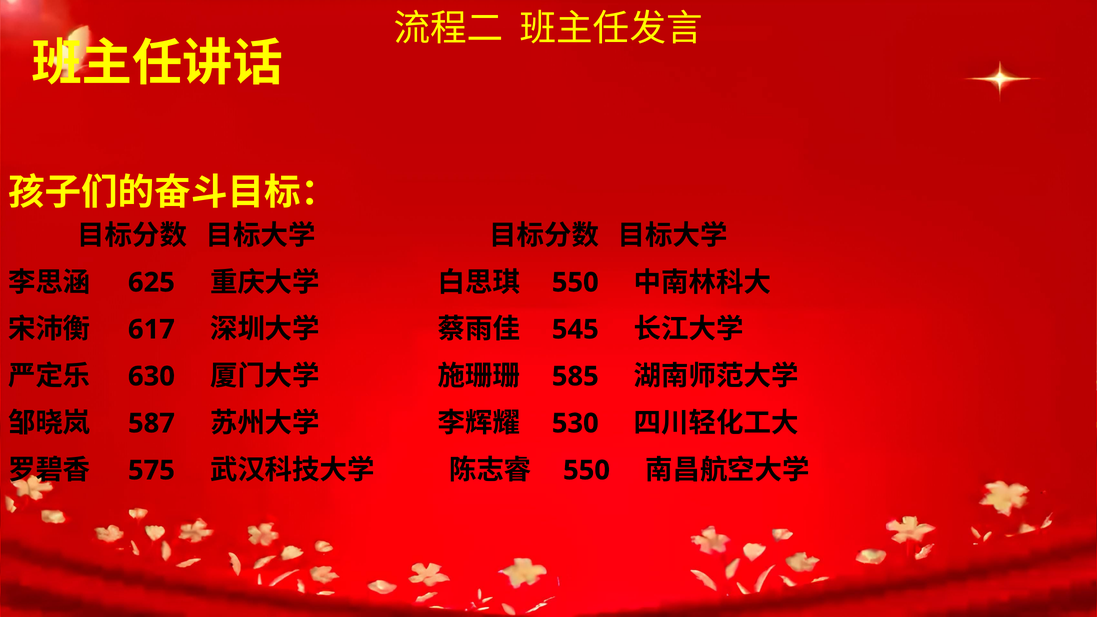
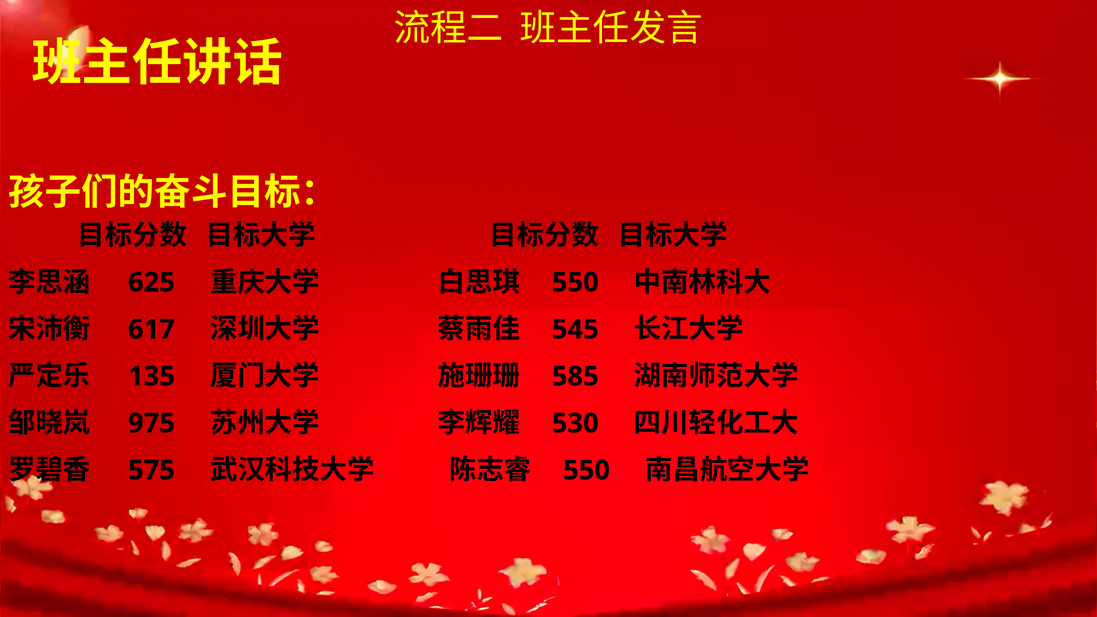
630: 630 -> 135
587: 587 -> 975
